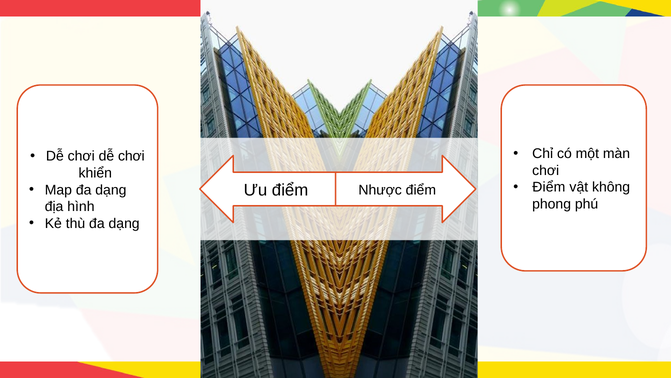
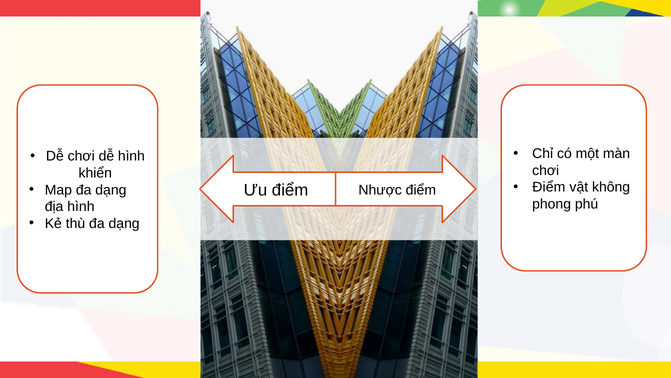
chơi dễ chơi: chơi -> hình
